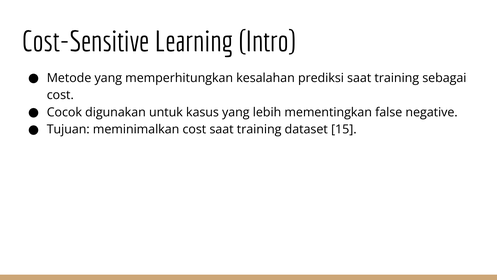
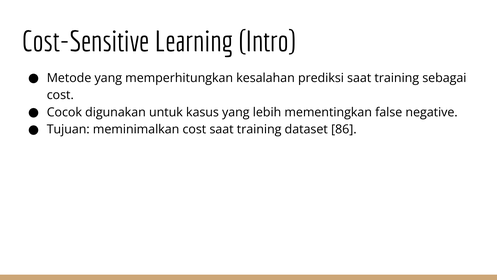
15: 15 -> 86
